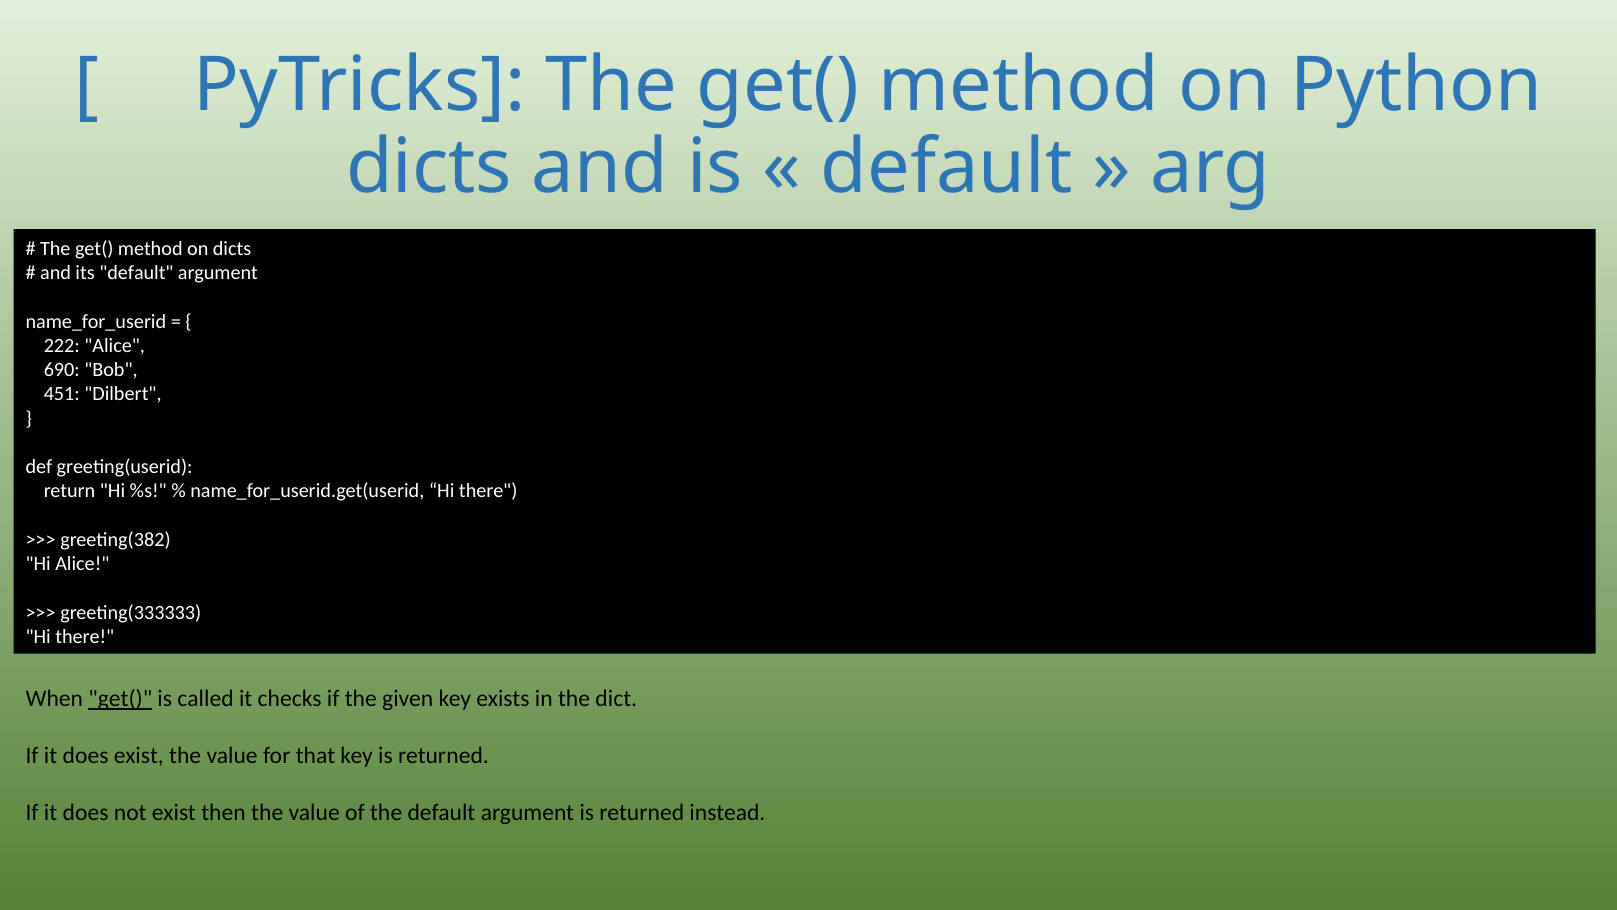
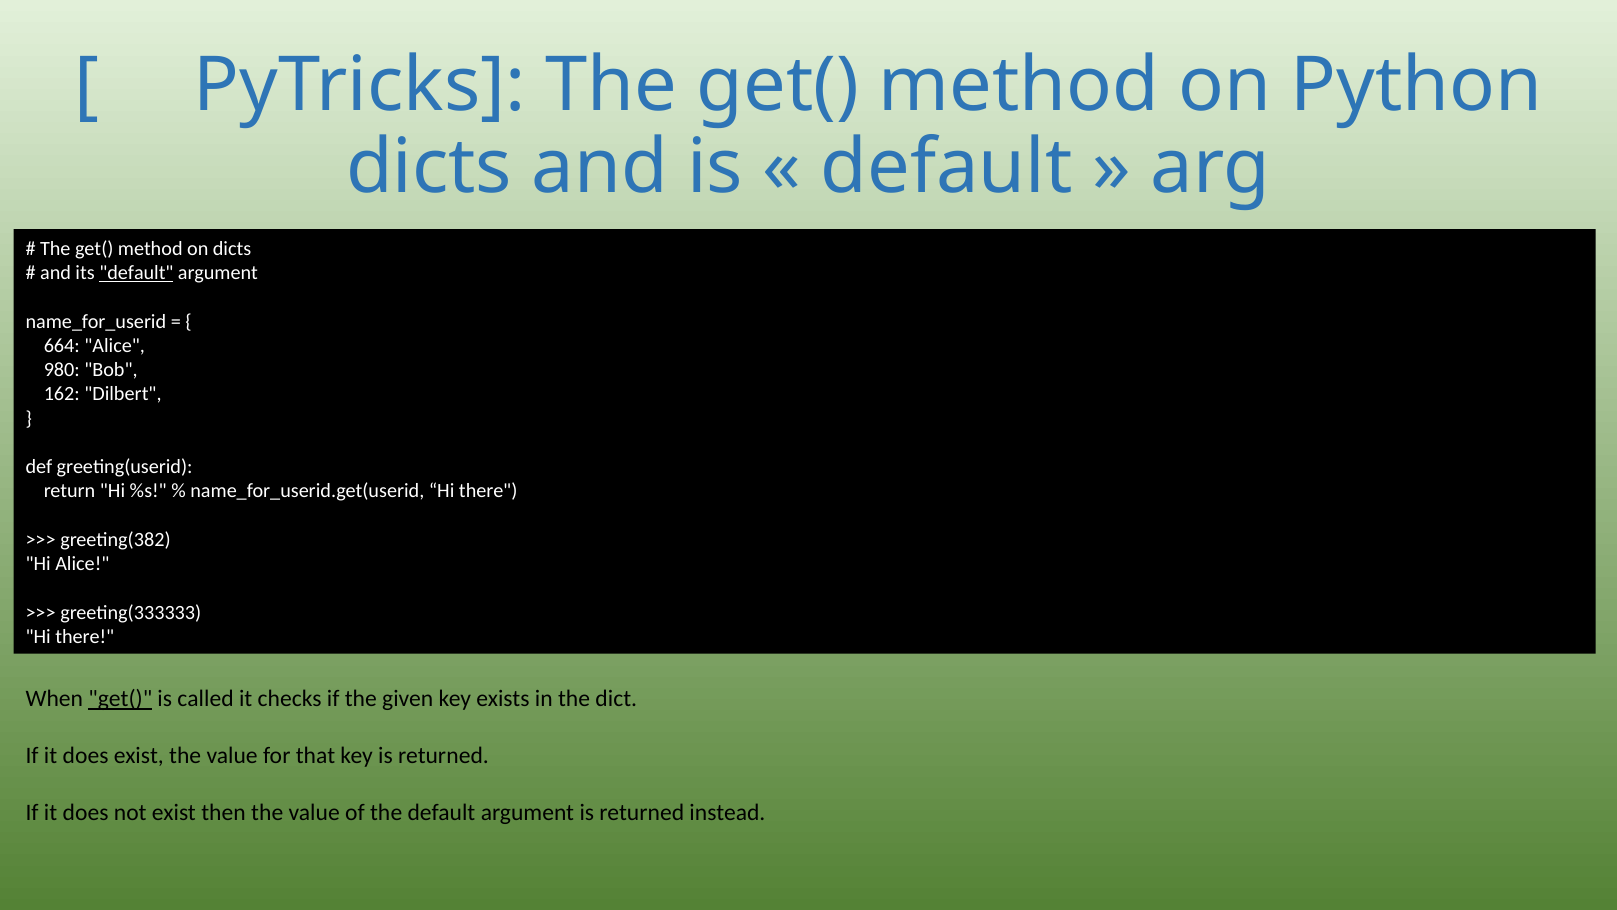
default at (136, 273) underline: none -> present
222: 222 -> 664
690: 690 -> 980
451: 451 -> 162
